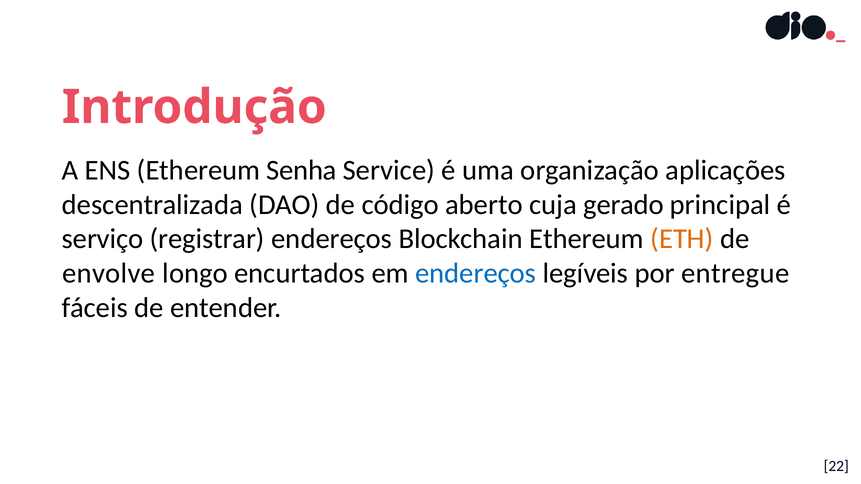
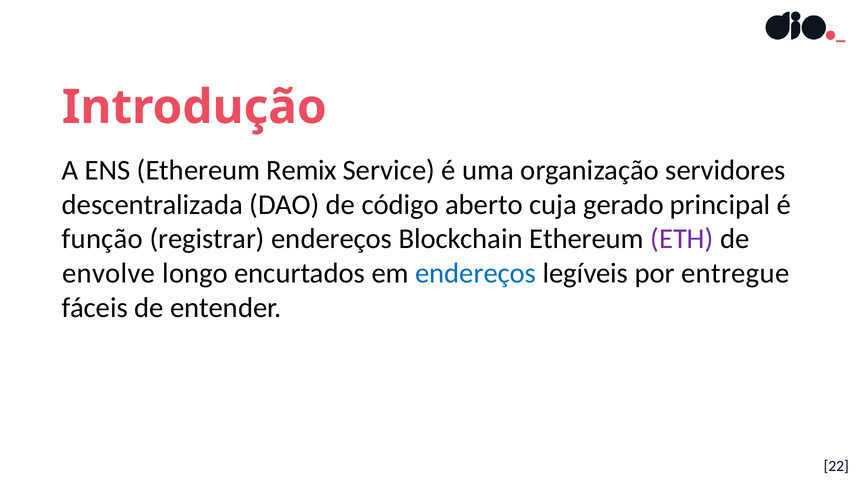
Senha: Senha -> Remix
aplicações: aplicações -> servidores
serviço: serviço -> função
ETH colour: orange -> purple
